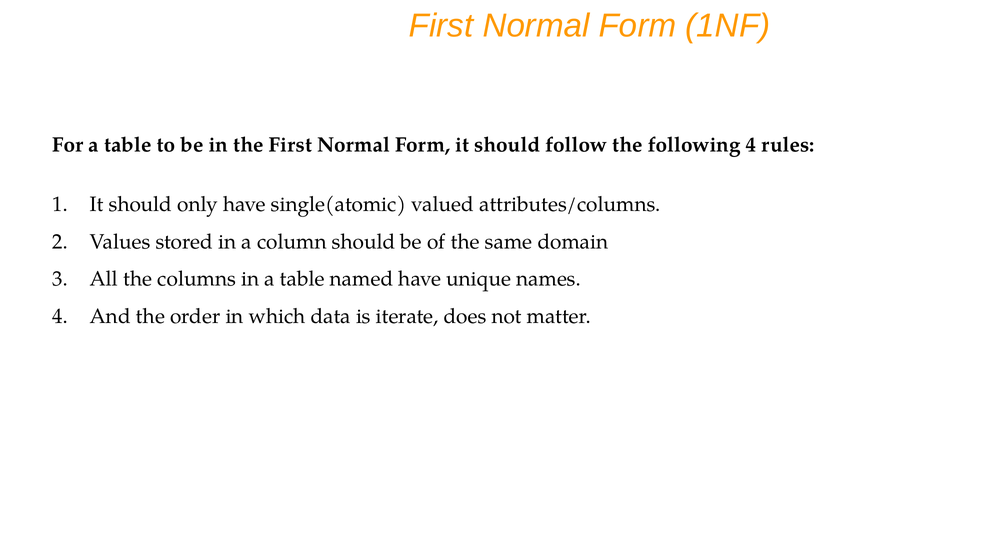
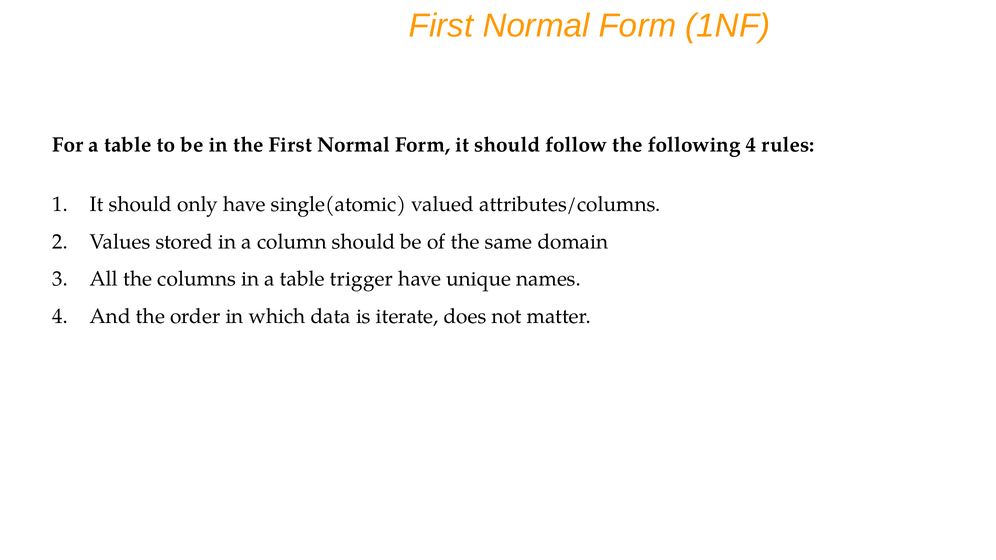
named: named -> trigger
